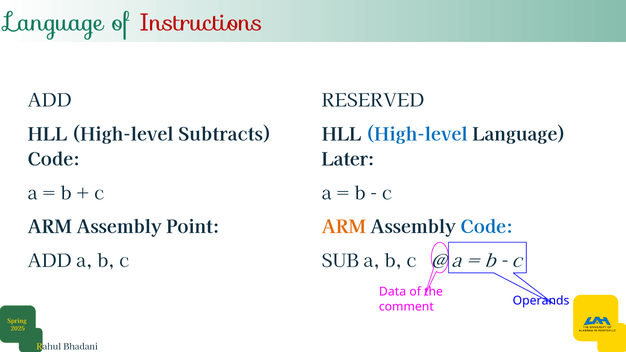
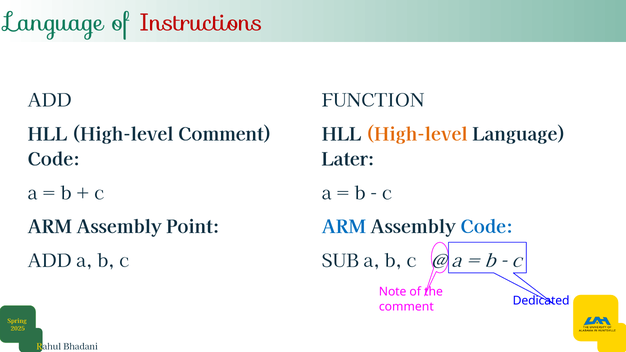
RESERVED: RESERVED -> FUNCTION
High-level Subtracts: Subtracts -> Comment
High-level at (417, 135) colour: blue -> orange
ARM at (344, 228) colour: orange -> blue
Data: Data -> Note
Operands: Operands -> Dedicated
